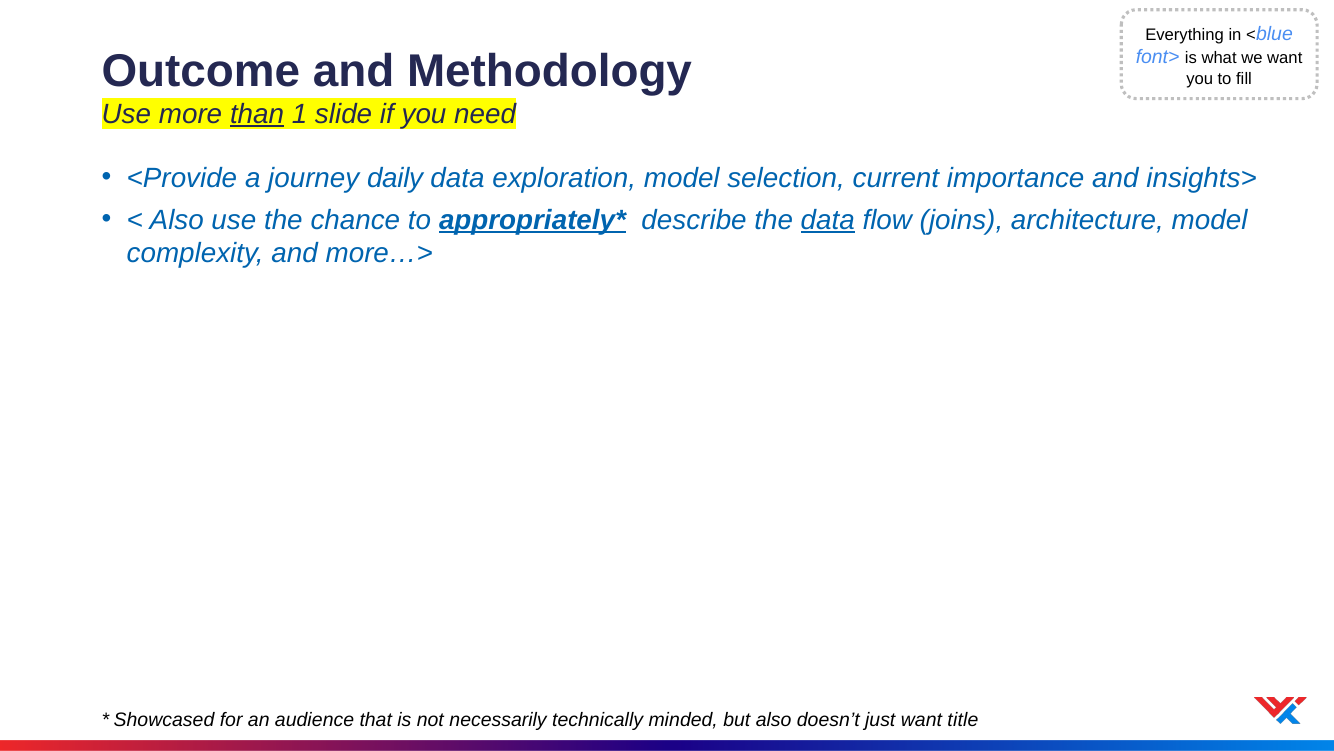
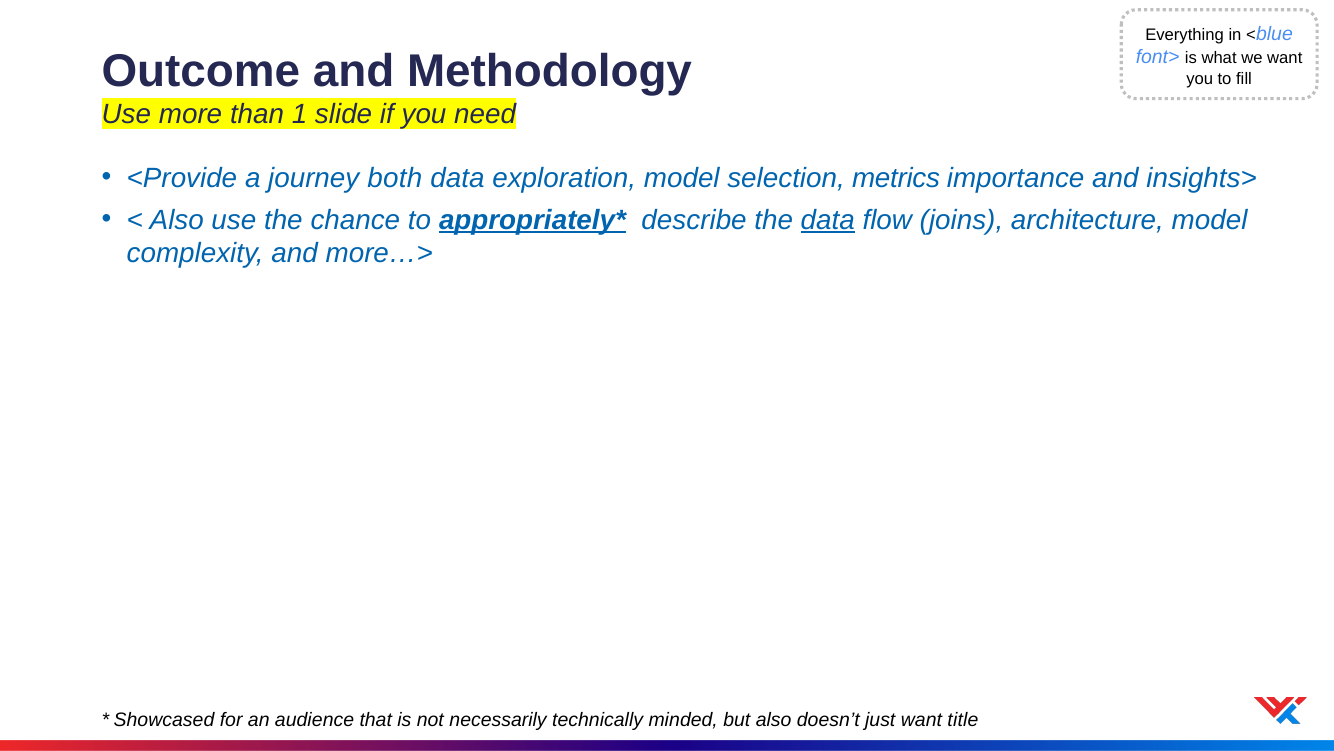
than underline: present -> none
daily: daily -> both
current: current -> metrics
